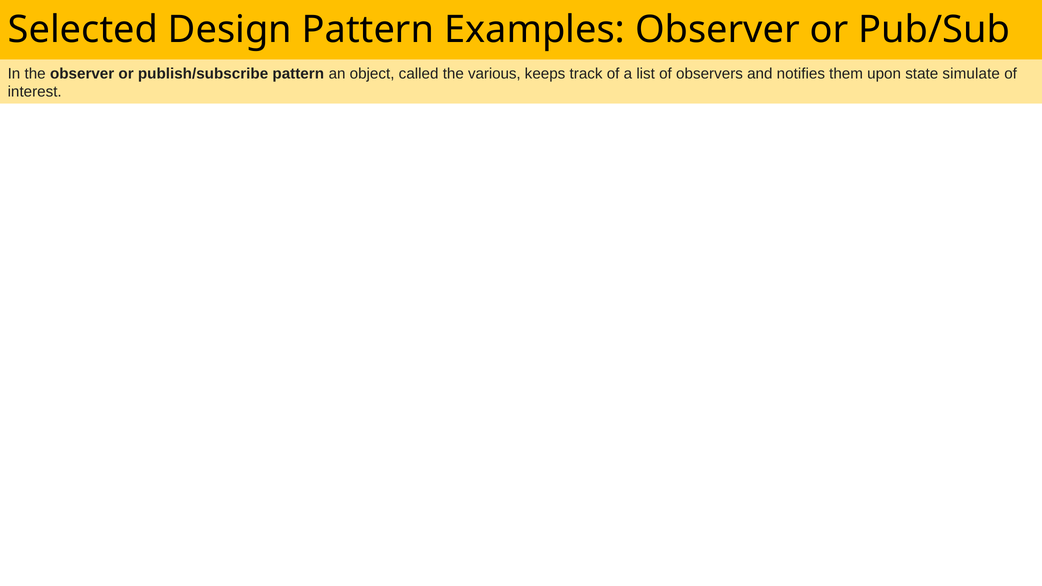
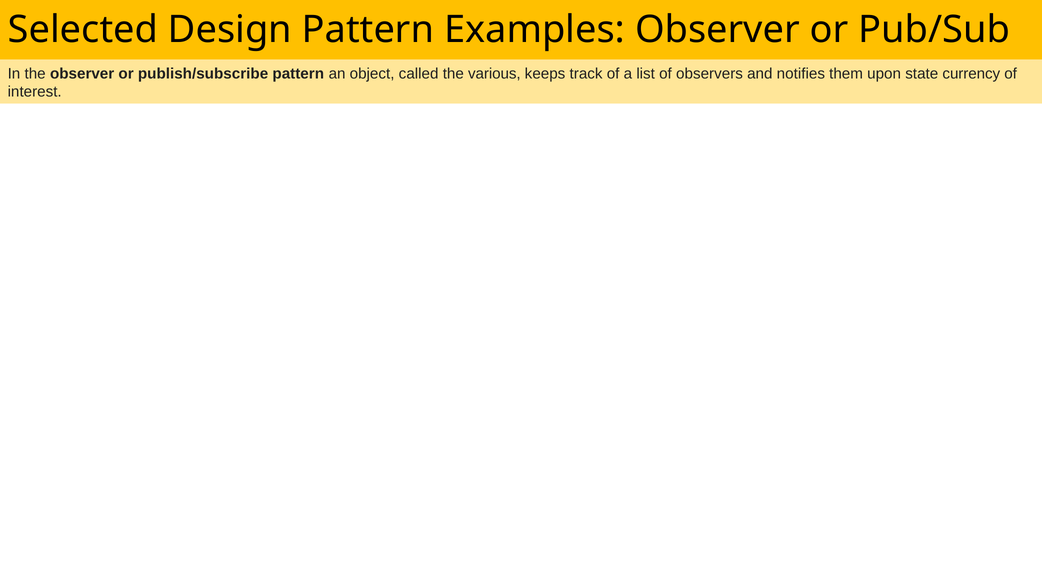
simulate: simulate -> currency
